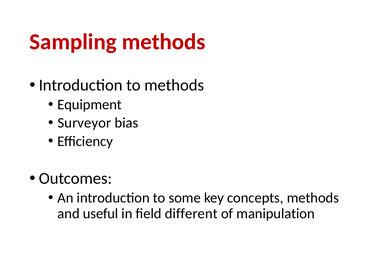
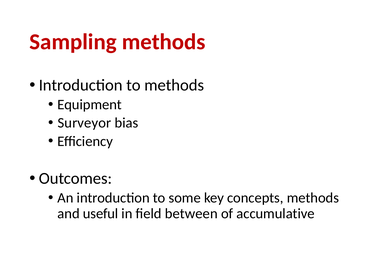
different: different -> between
manipulation: manipulation -> accumulative
